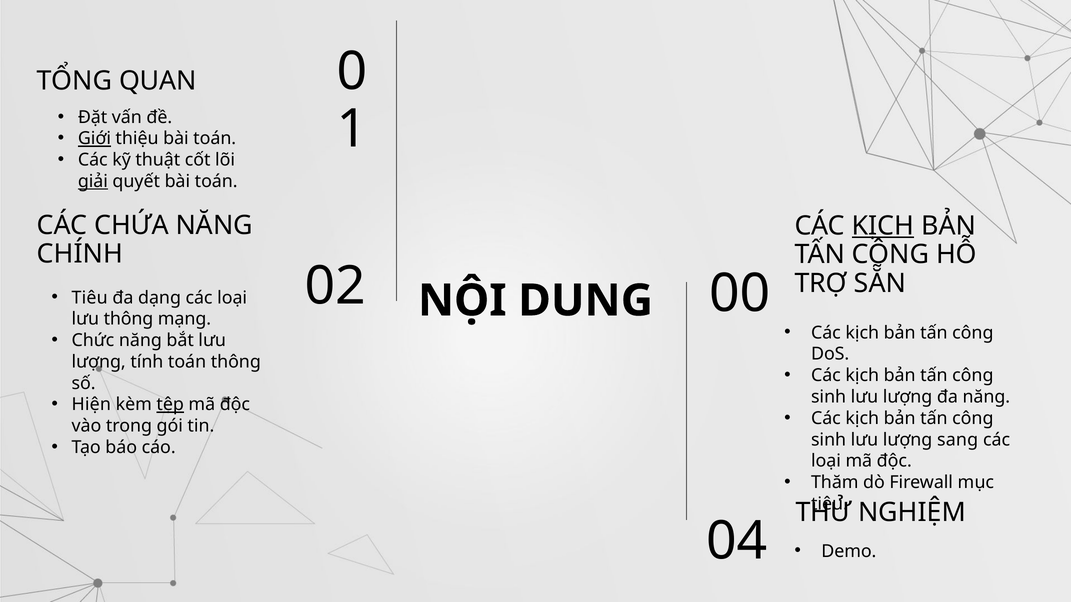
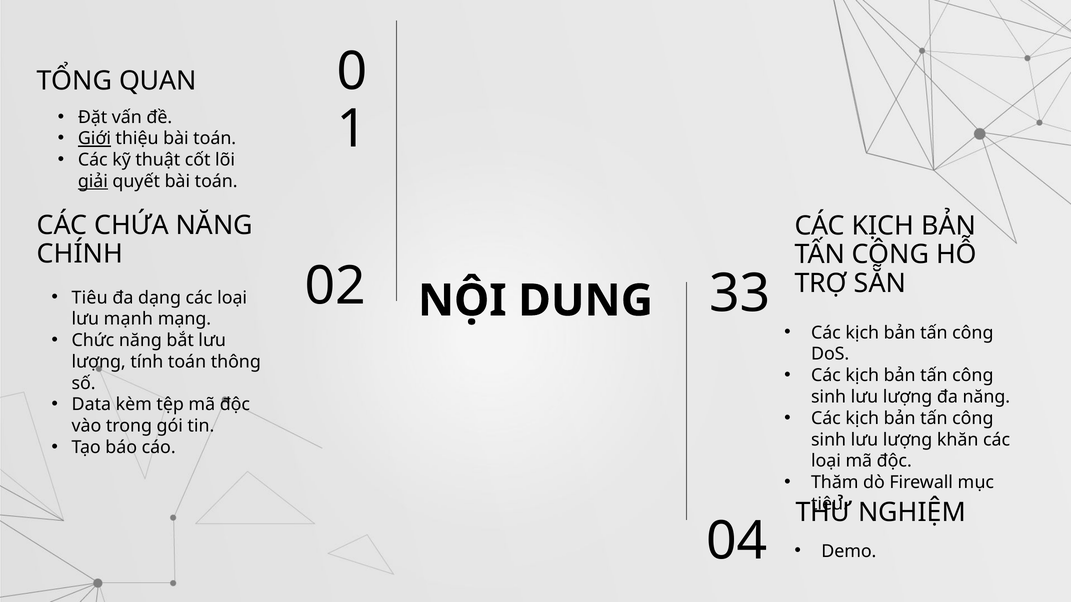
KỊCH underline: present -> none
00: 00 -> 33
lưu thông: thông -> mạnh
Hiện: Hiện -> Data
tệp underline: present -> none
sang: sang -> khăn
